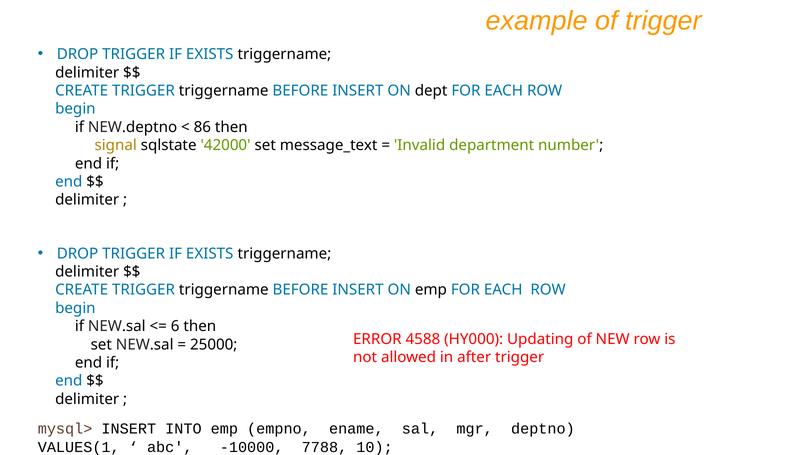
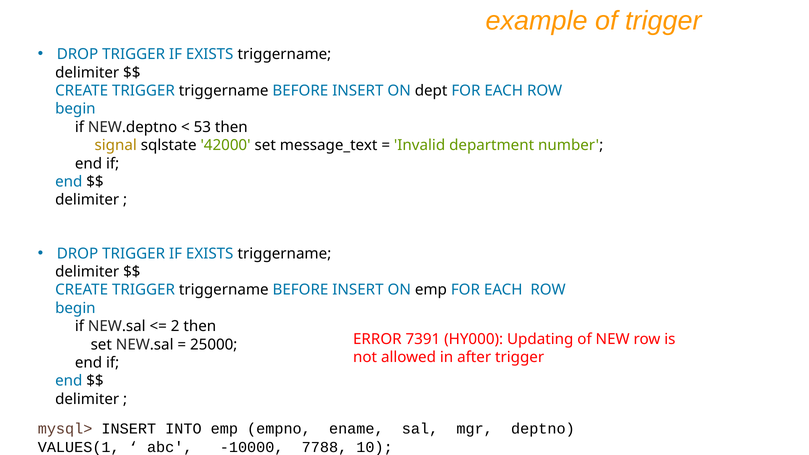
86: 86 -> 53
6: 6 -> 2
4588: 4588 -> 7391
